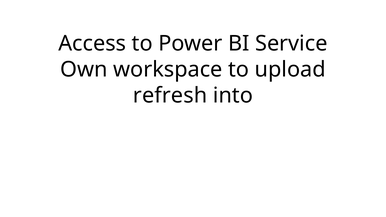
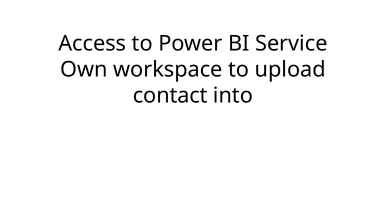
refresh: refresh -> contact
